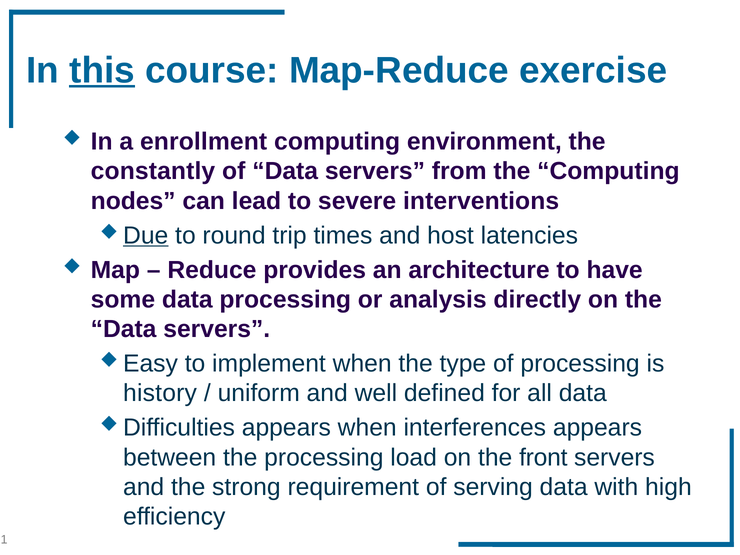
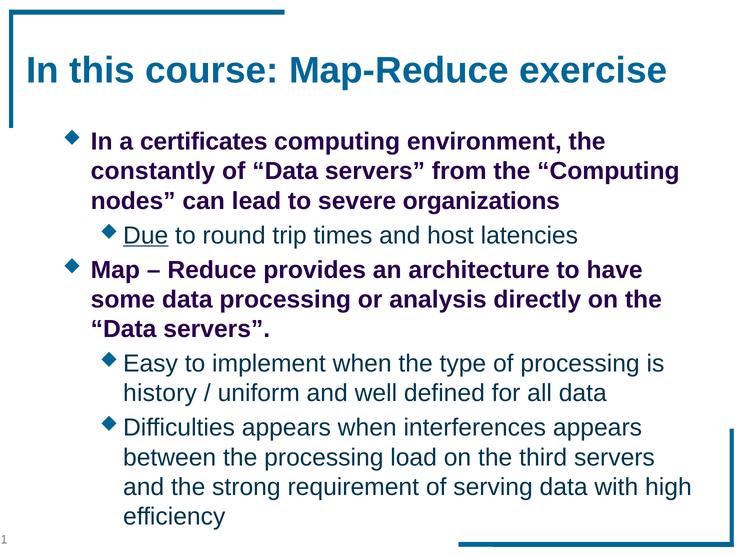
this underline: present -> none
enrollment: enrollment -> certificates
interventions: interventions -> organizations
front: front -> third
